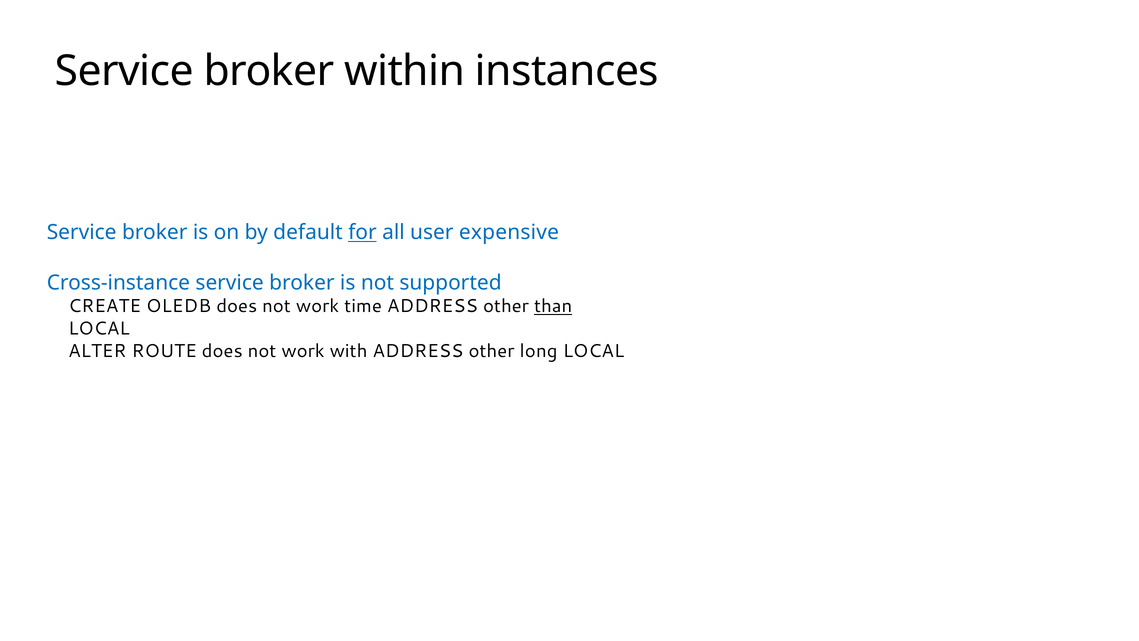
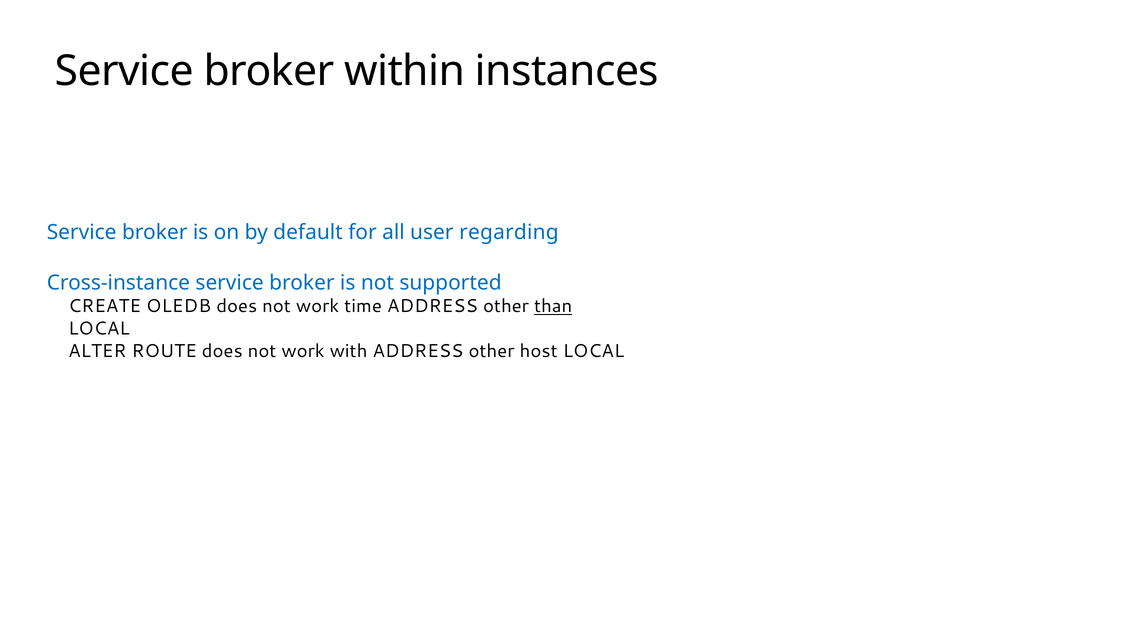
for underline: present -> none
expensive: expensive -> regarding
long: long -> host
